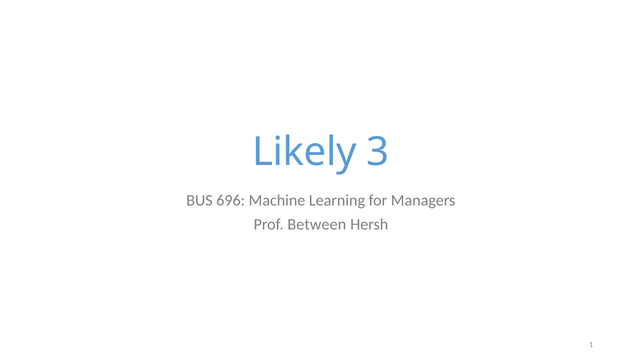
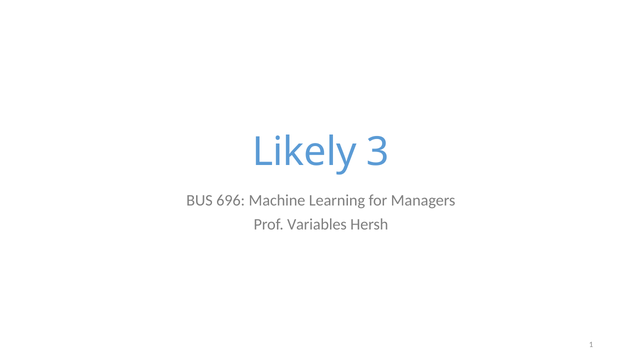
Between: Between -> Variables
